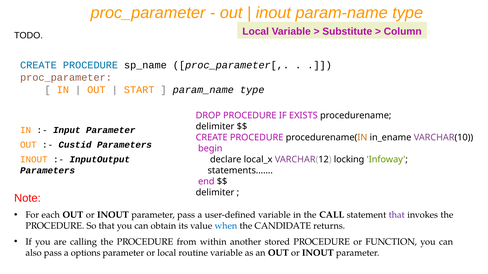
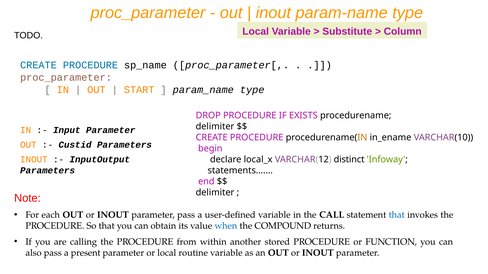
locking: locking -> distinct
that at (397, 215) colour: purple -> blue
CANDIDATE: CANDIDATE -> COMPOUND
options: options -> present
